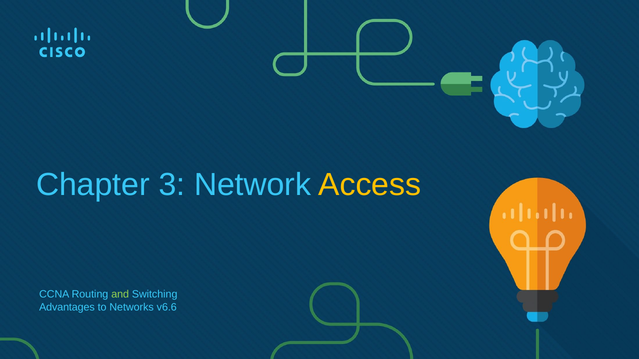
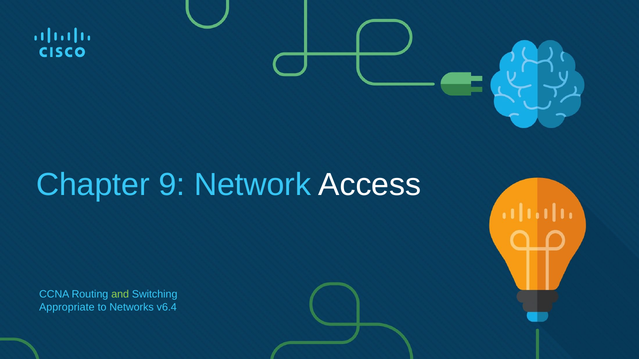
3: 3 -> 9
Access colour: yellow -> white
Advantages: Advantages -> Appropriate
v6.6: v6.6 -> v6.4
